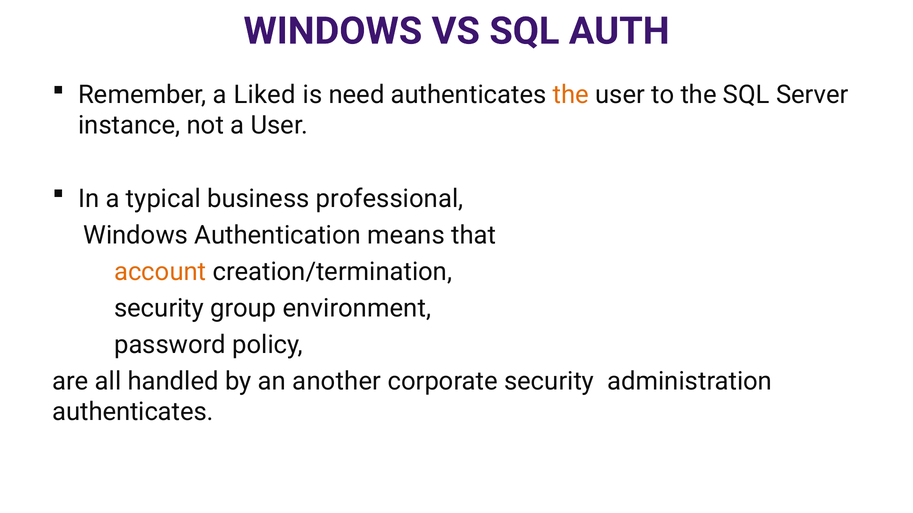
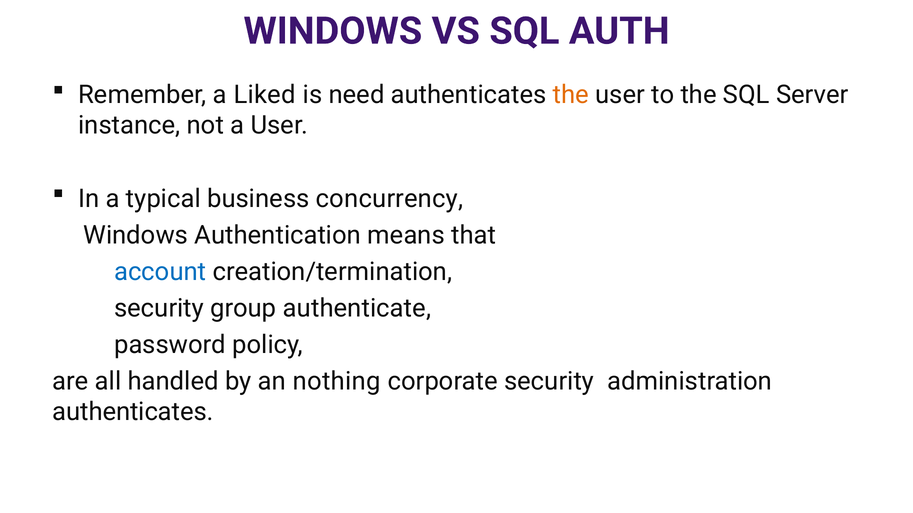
professional: professional -> concurrency
account colour: orange -> blue
environment: environment -> authenticate
another: another -> nothing
